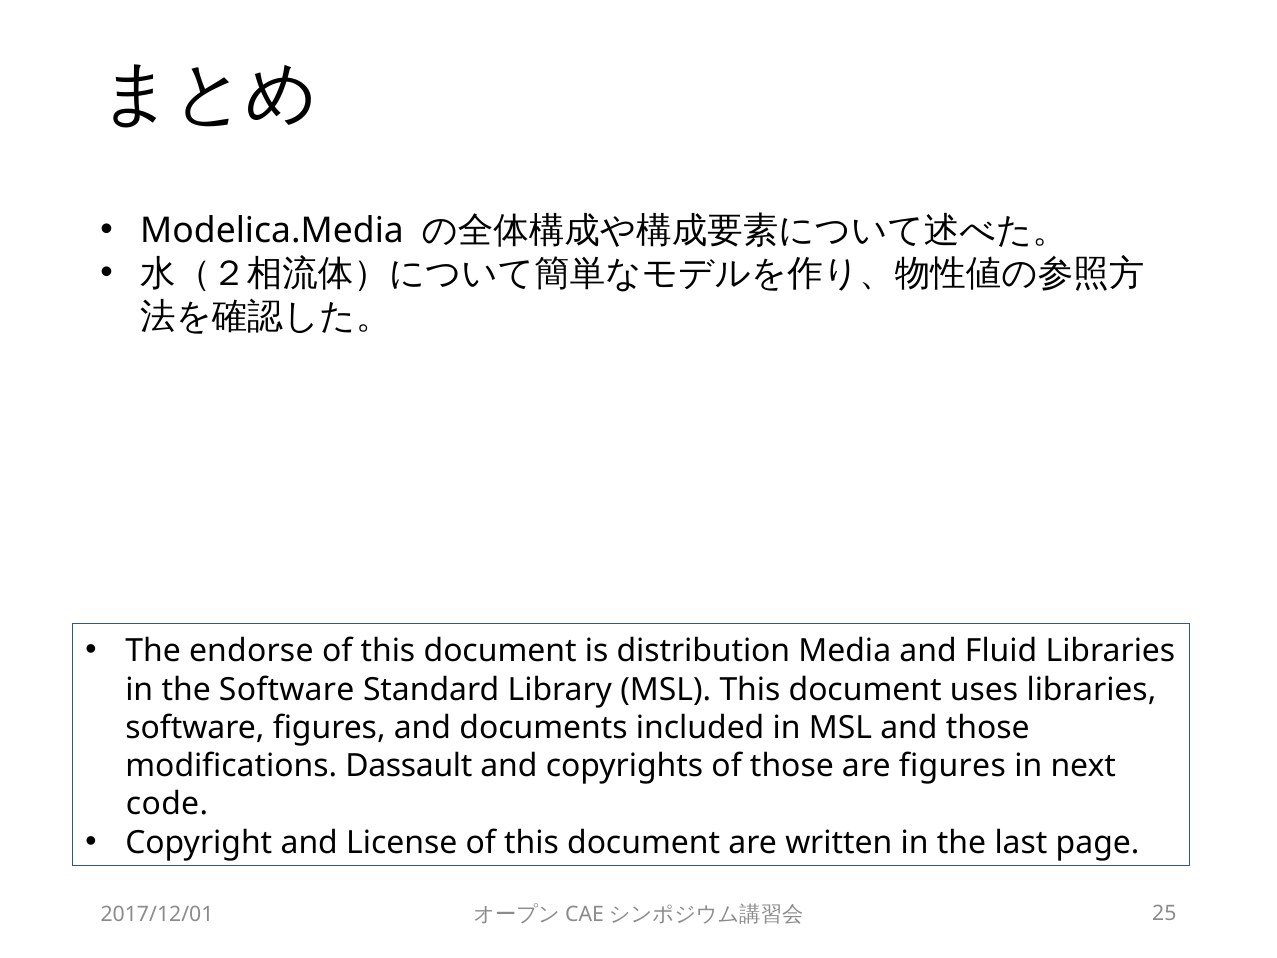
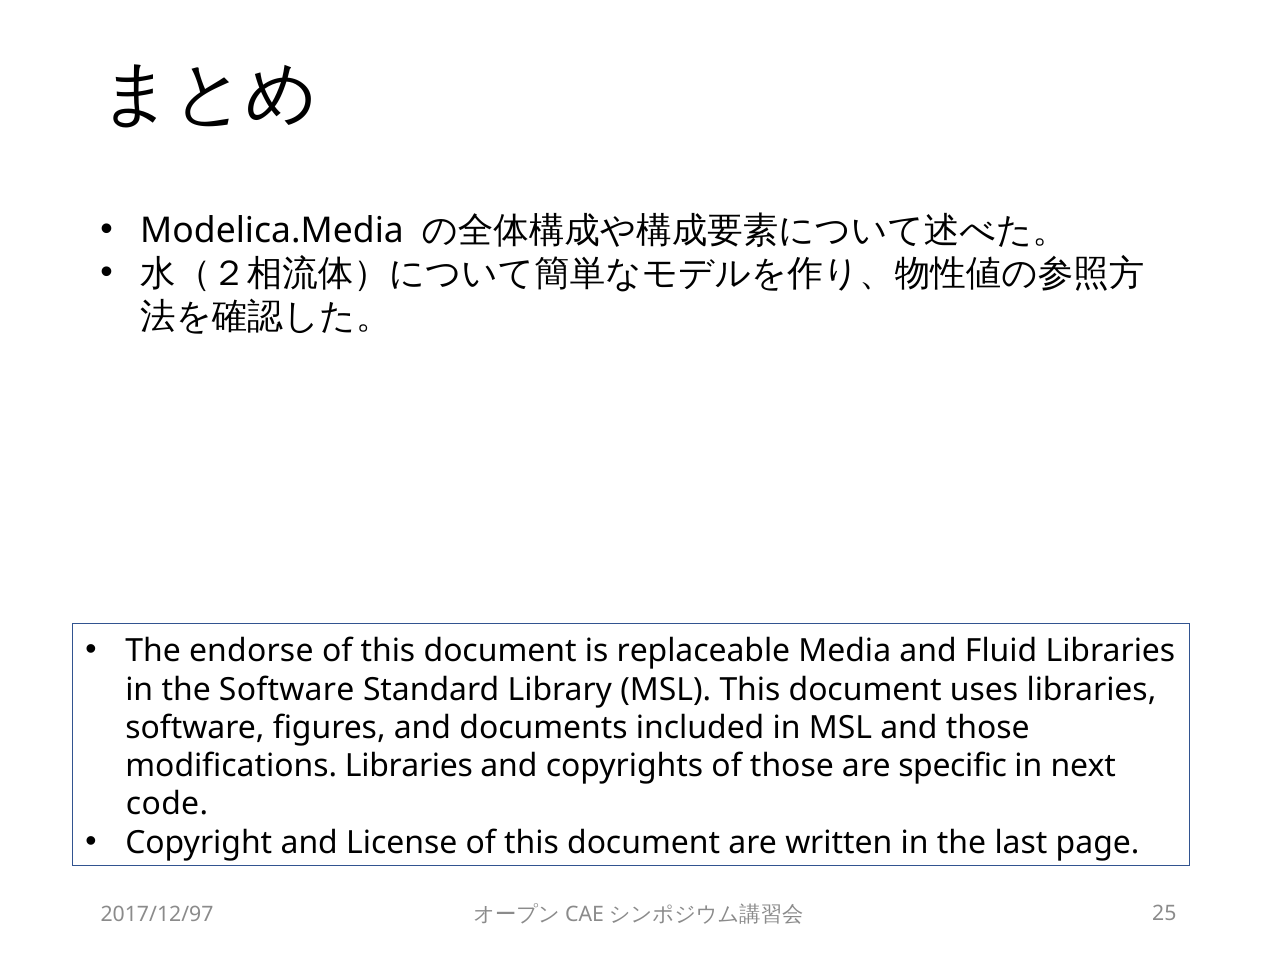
distribution: distribution -> replaceable
modifications Dassault: Dassault -> Libraries
are figures: figures -> specific
2017/12/01: 2017/12/01 -> 2017/12/97
